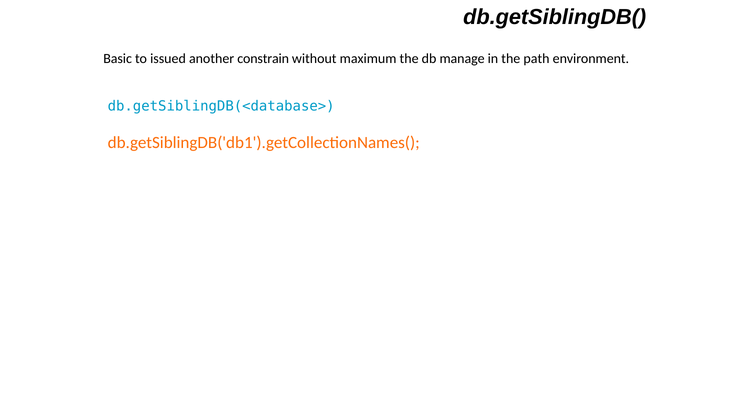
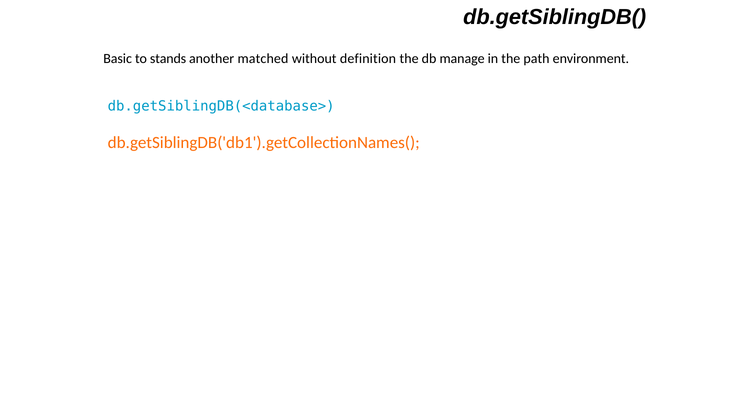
issued: issued -> stands
constrain: constrain -> matched
maximum: maximum -> definition
